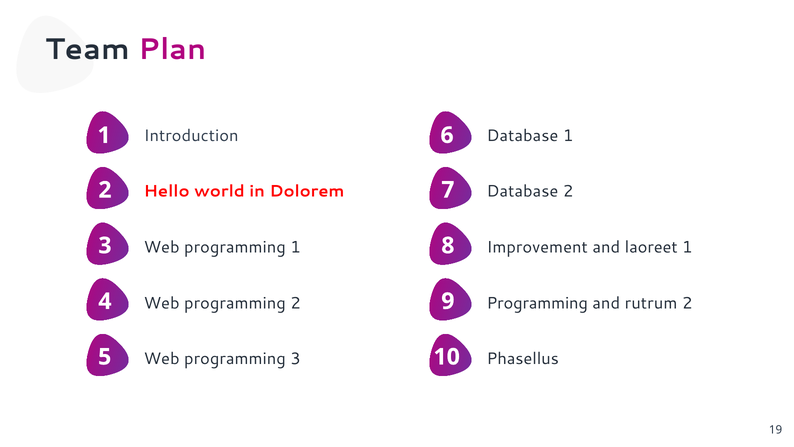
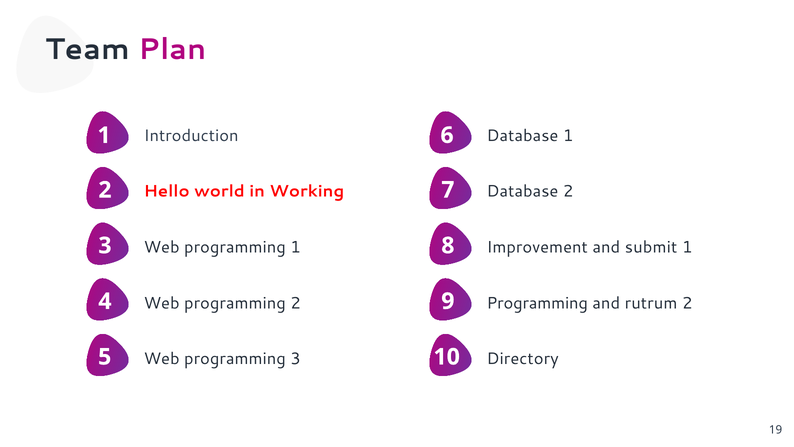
Dolorem: Dolorem -> Working
laoreet: laoreet -> submit
Phasellus: Phasellus -> Directory
